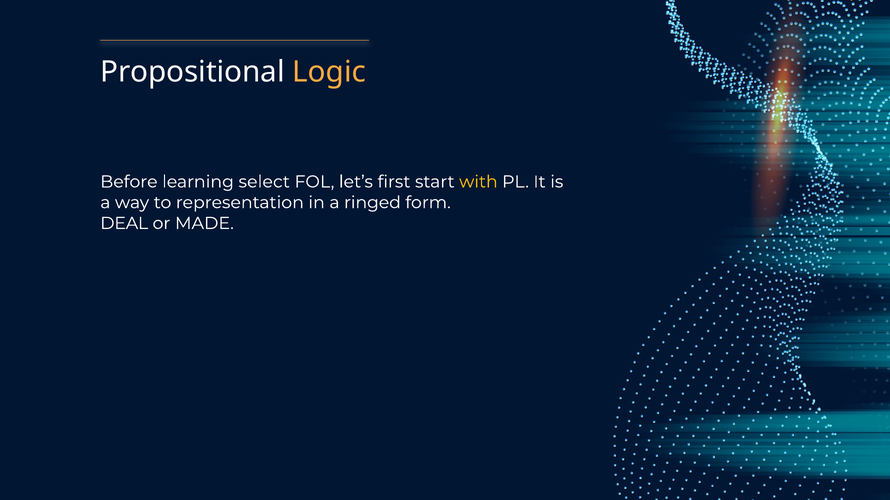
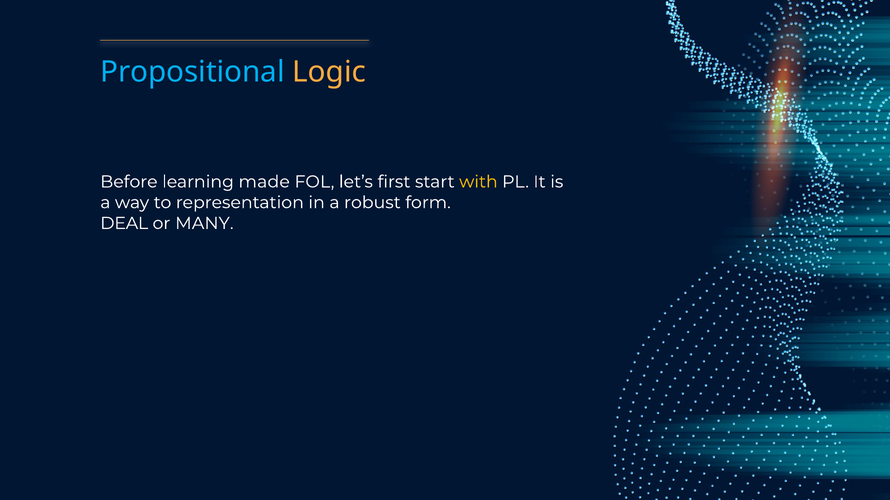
Propositional colour: white -> light blue
select: select -> made
ringed: ringed -> robust
MADE: MADE -> MANY
